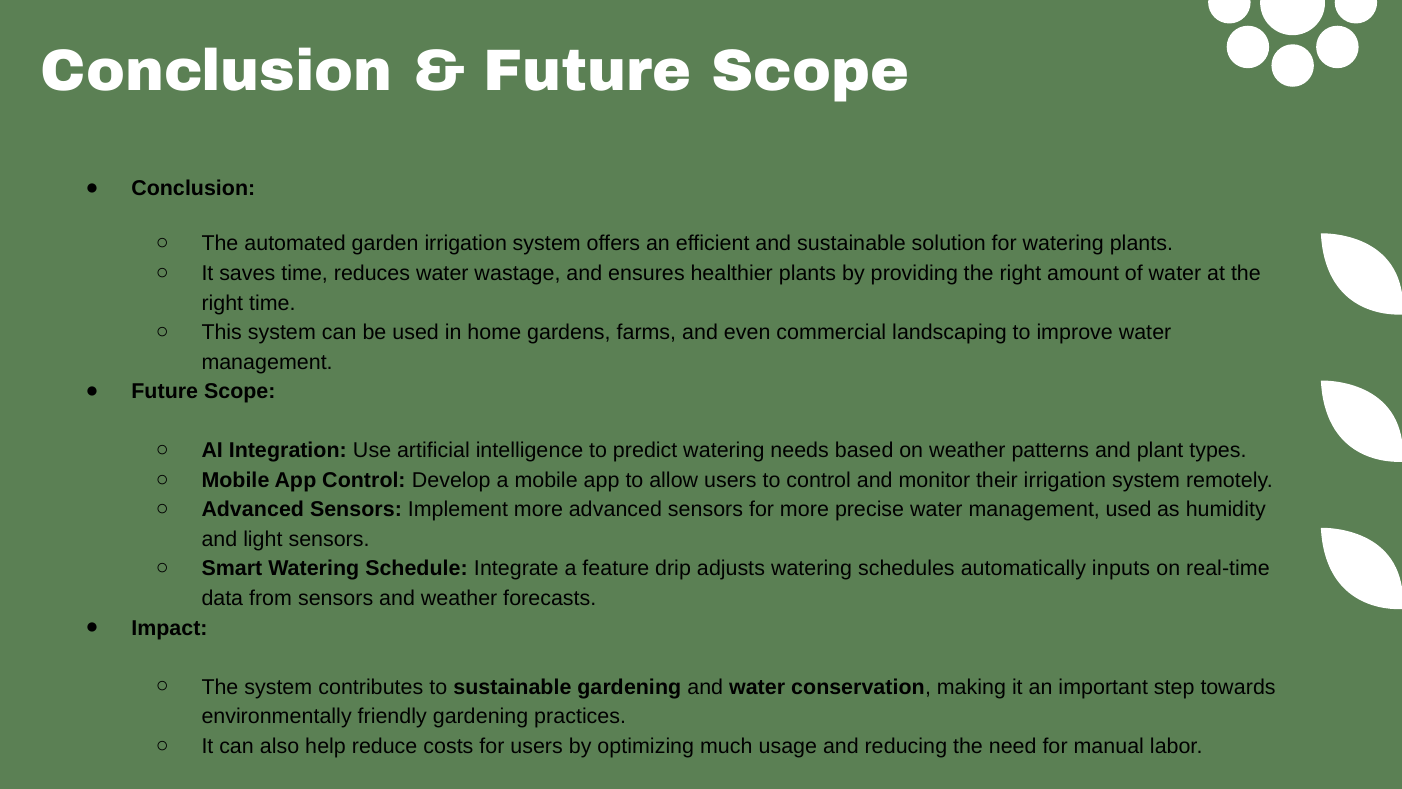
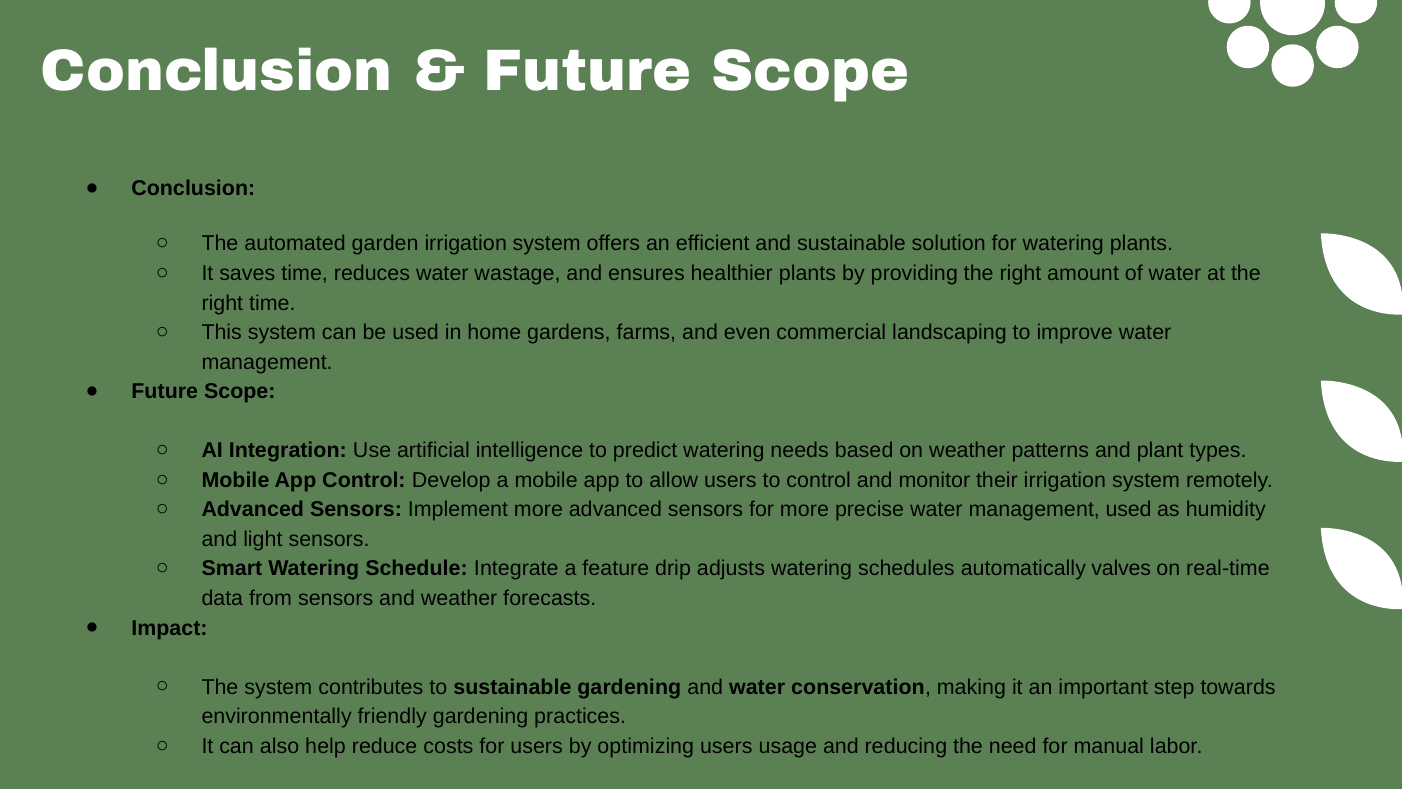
inputs: inputs -> valves
optimizing much: much -> users
